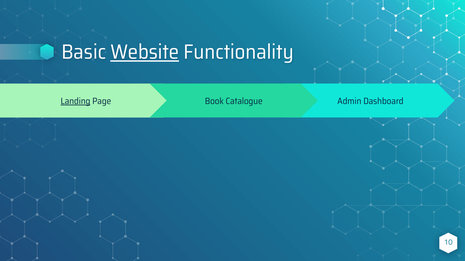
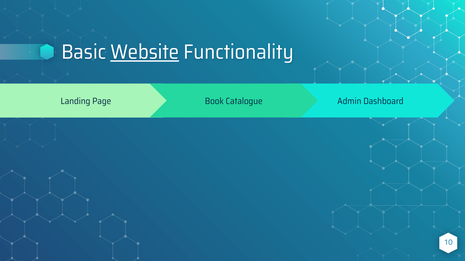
Landing underline: present -> none
